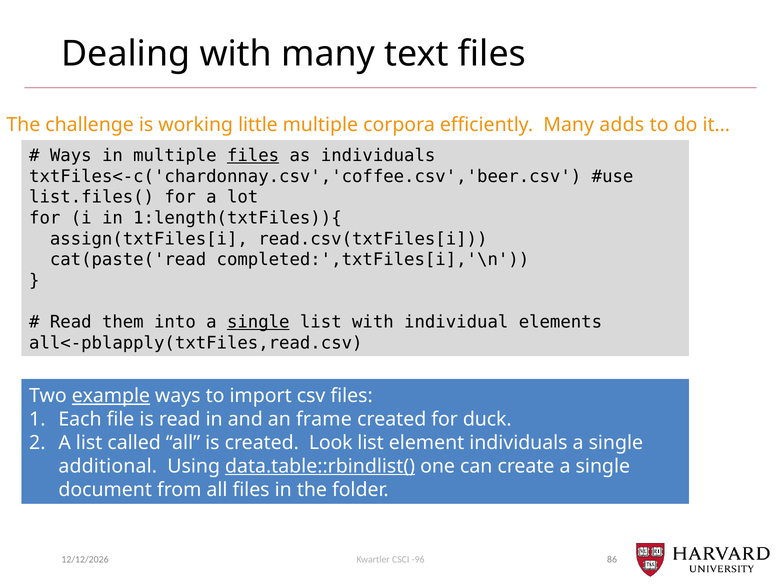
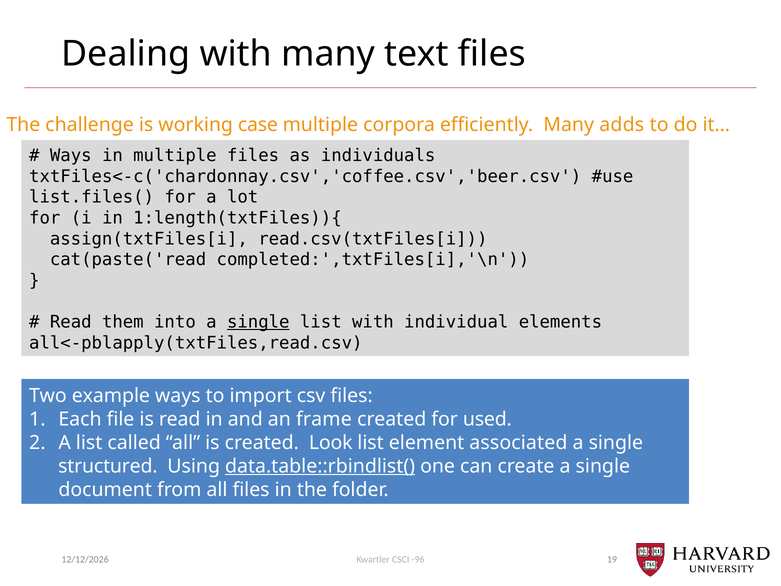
little: little -> case
files at (253, 156) underline: present -> none
example underline: present -> none
duck: duck -> used
element individuals: individuals -> associated
additional: additional -> structured
86: 86 -> 19
